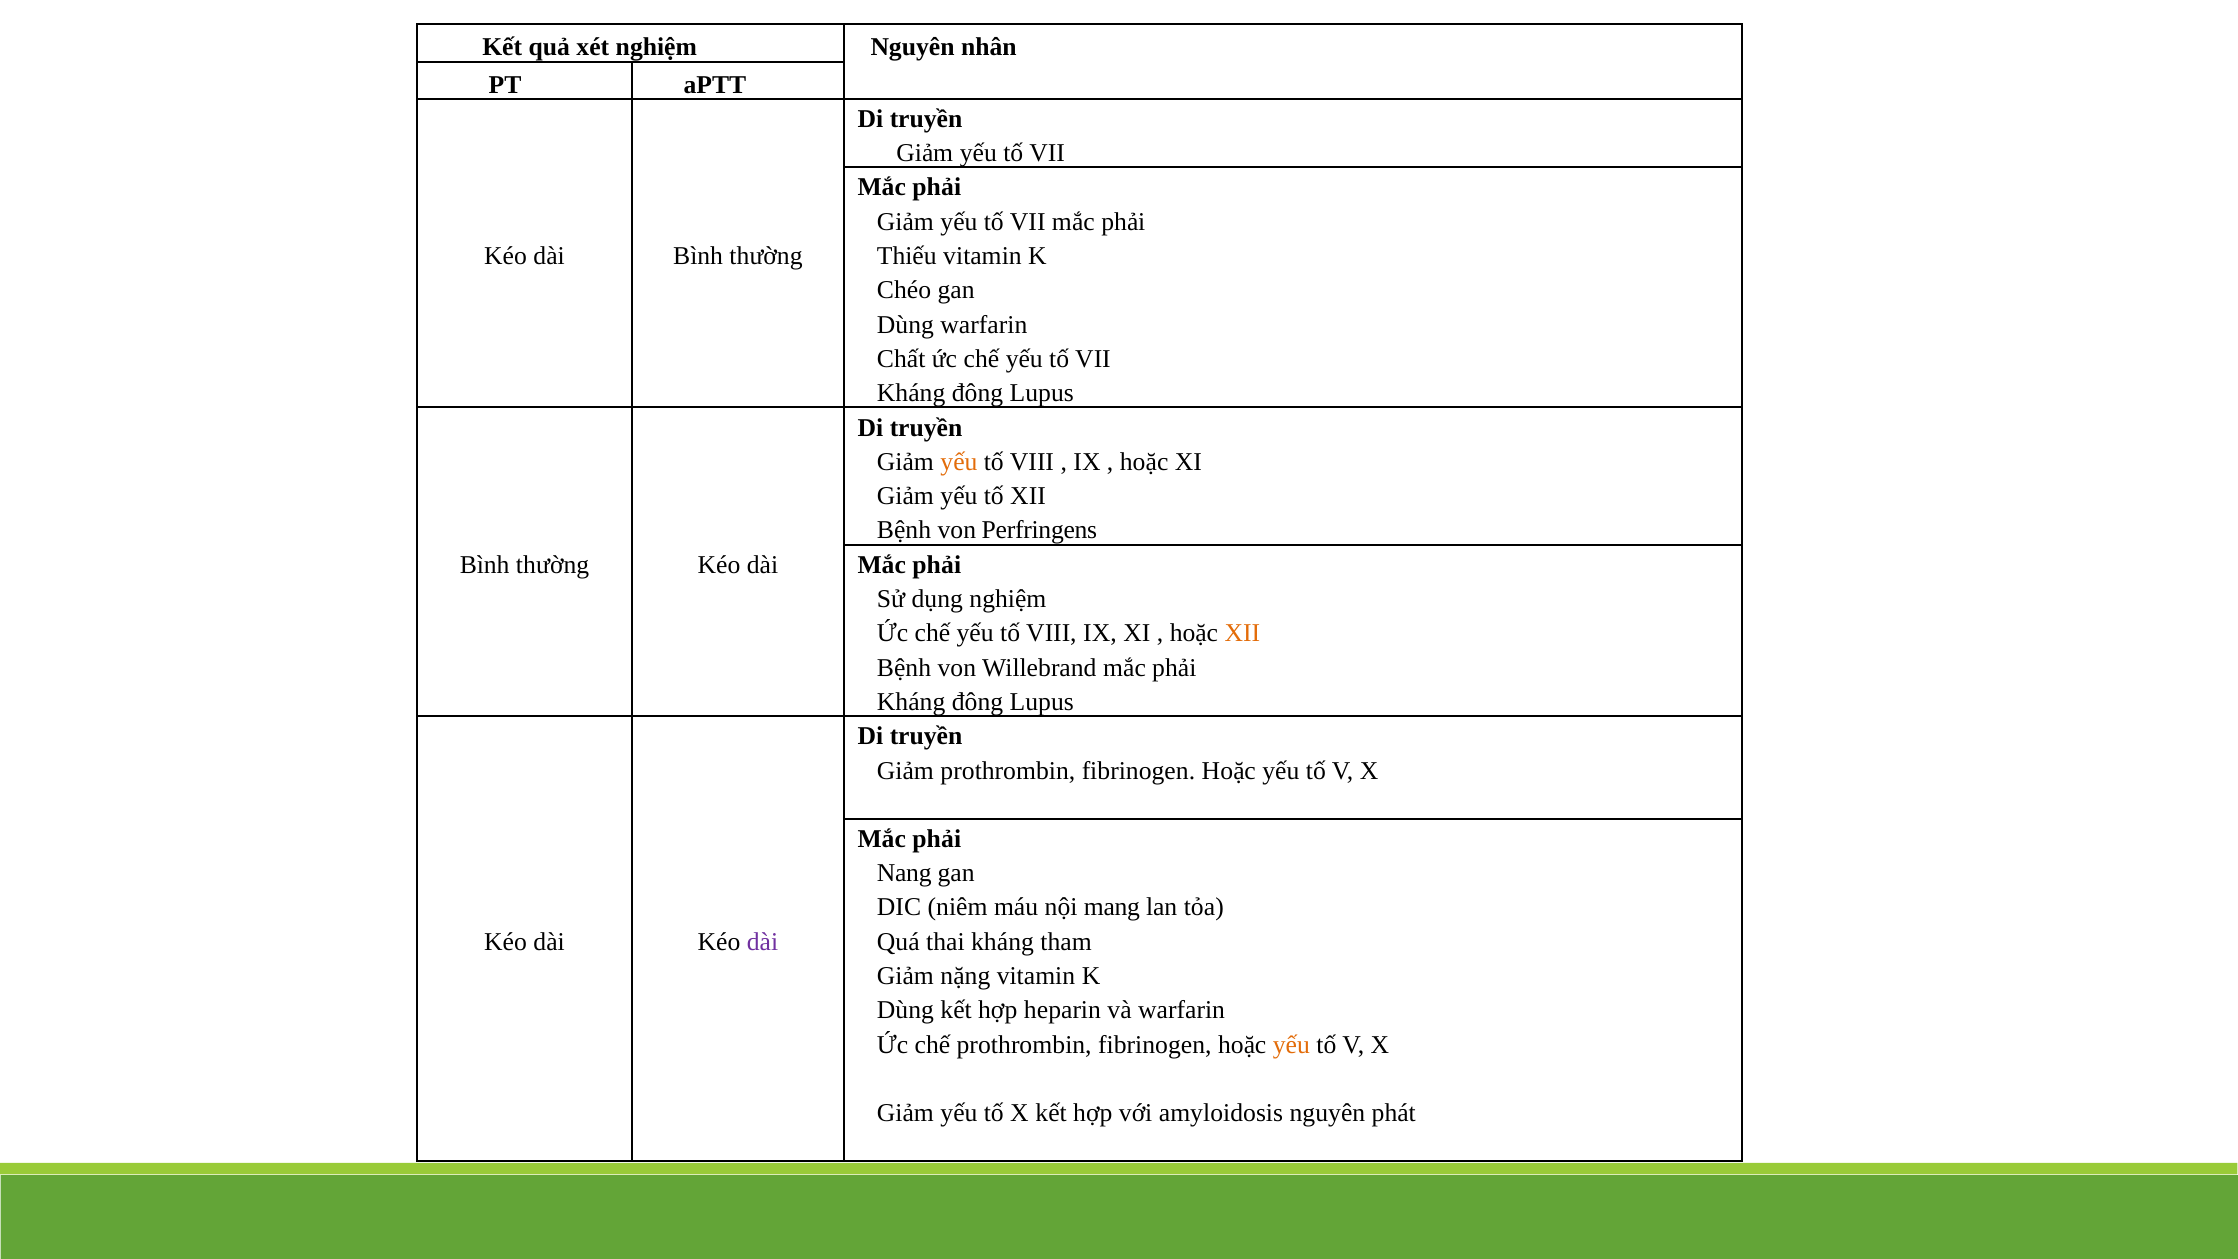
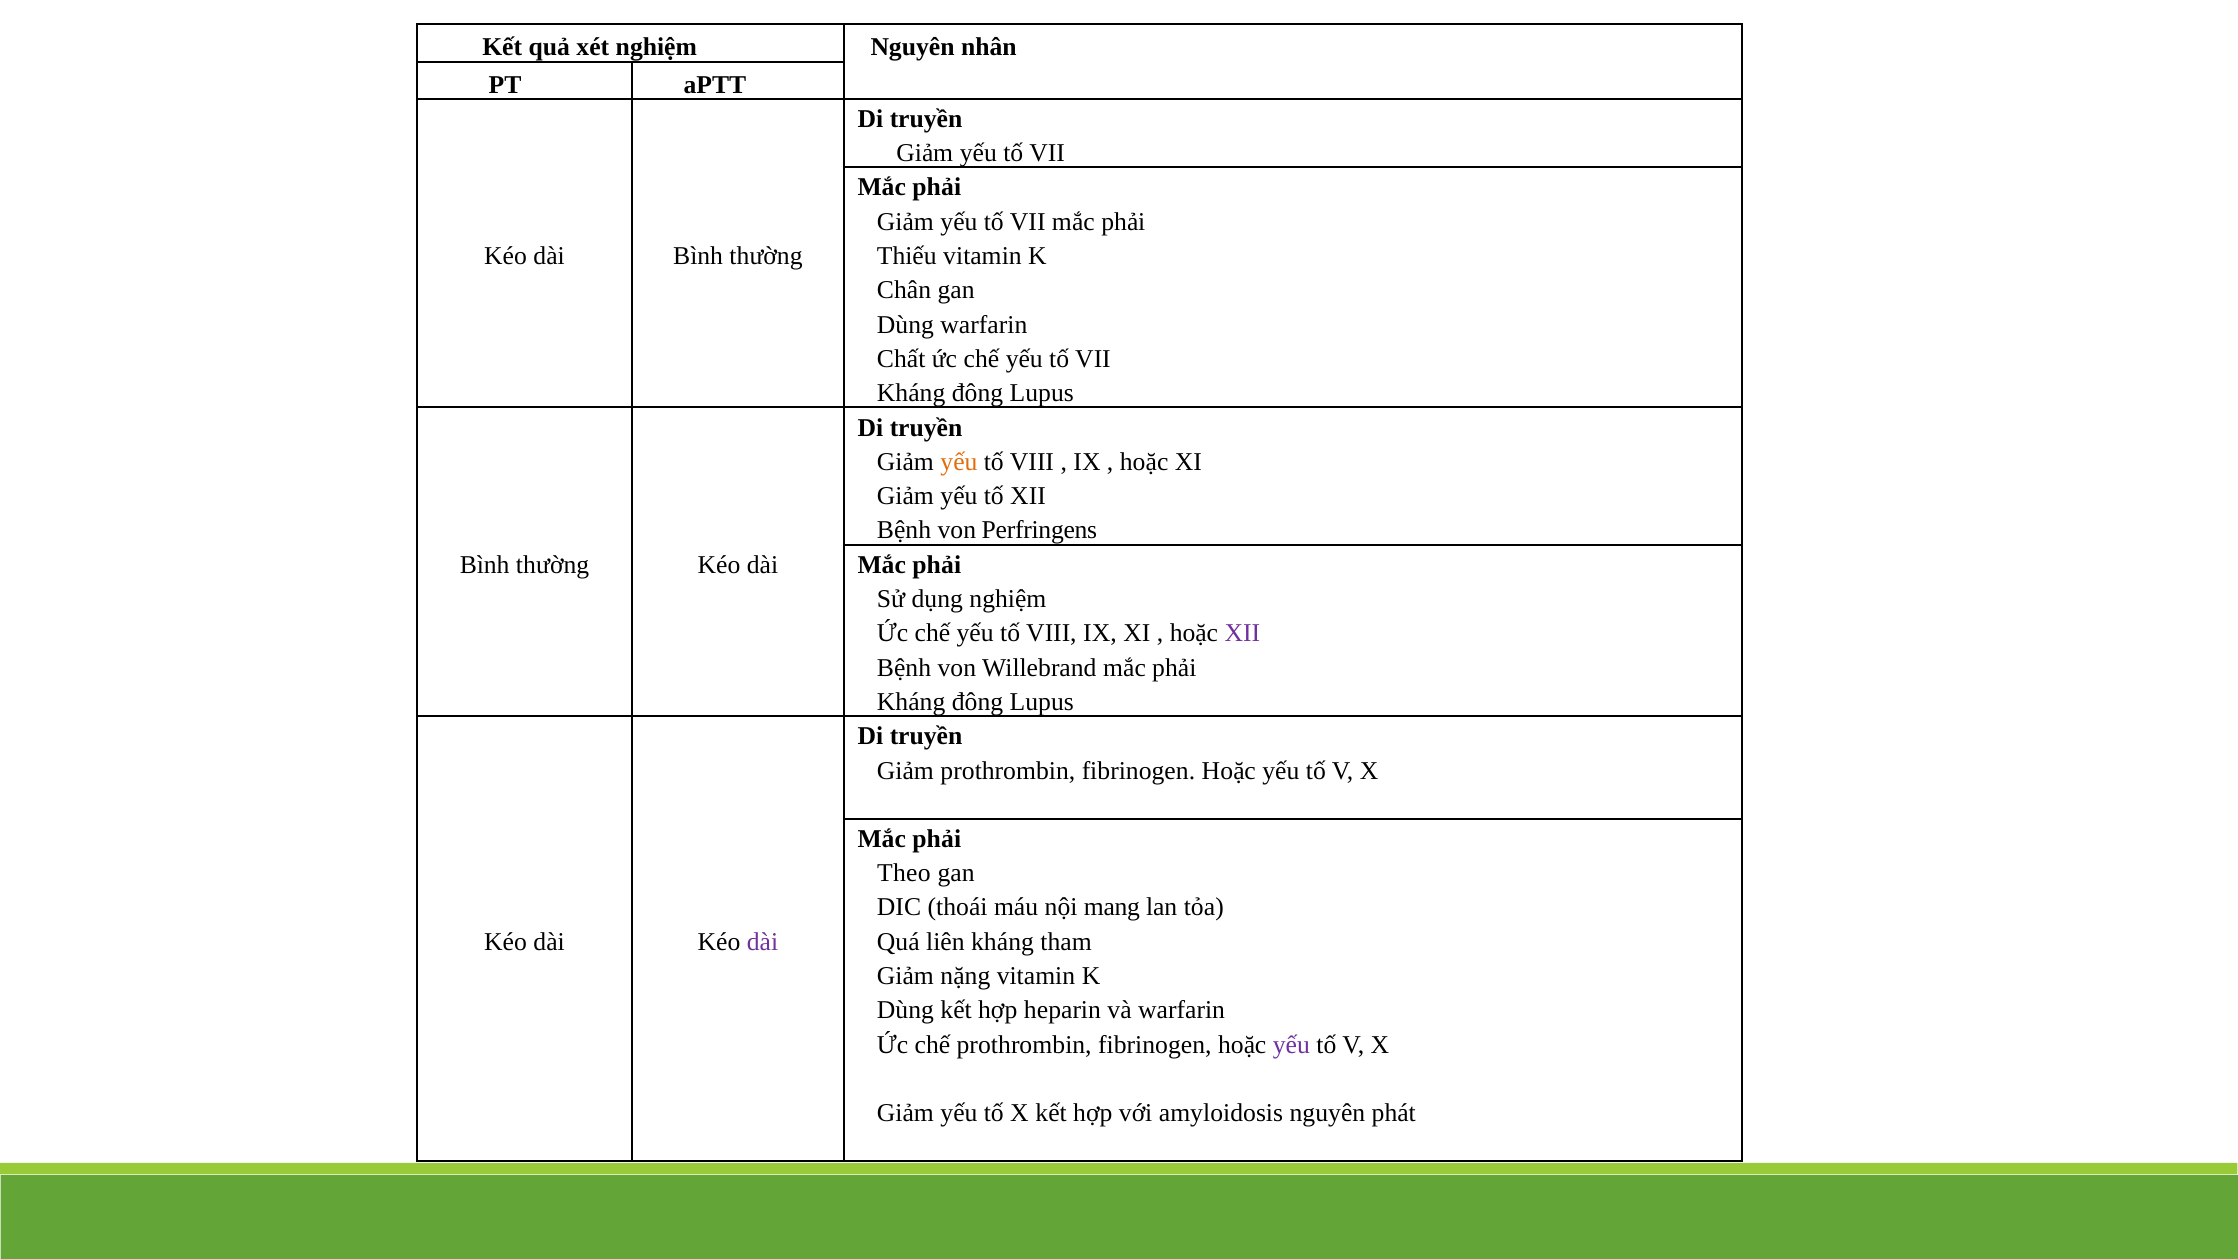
Chéo: Chéo -> Chân
XII at (1242, 633) colour: orange -> purple
Nang: Nang -> Theo
niêm: niêm -> thoái
thai: thai -> liên
yếu at (1291, 1045) colour: orange -> purple
